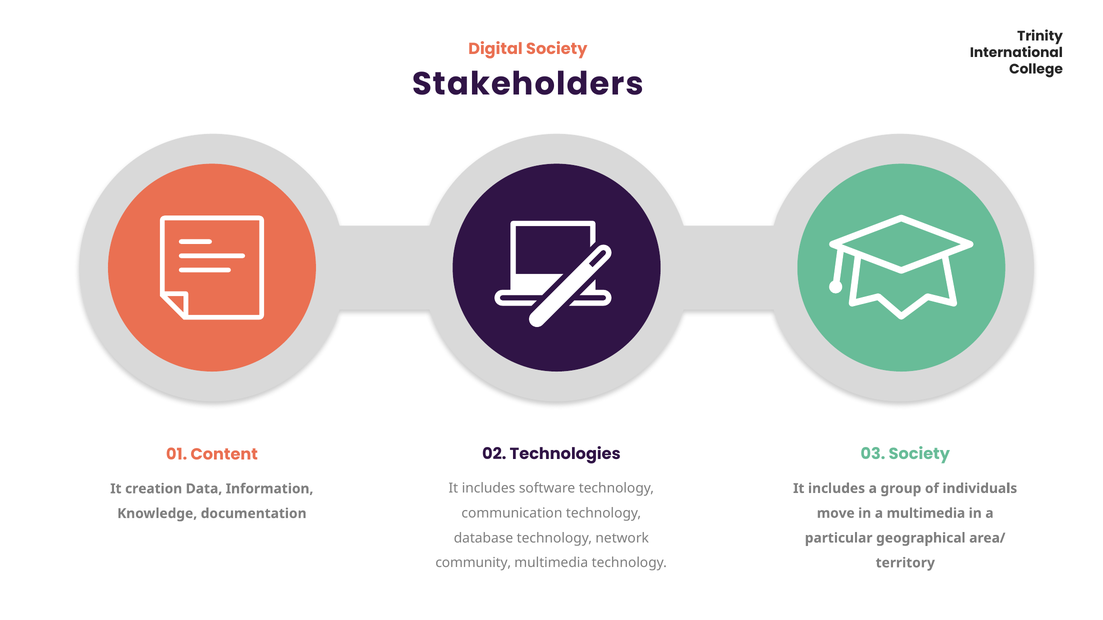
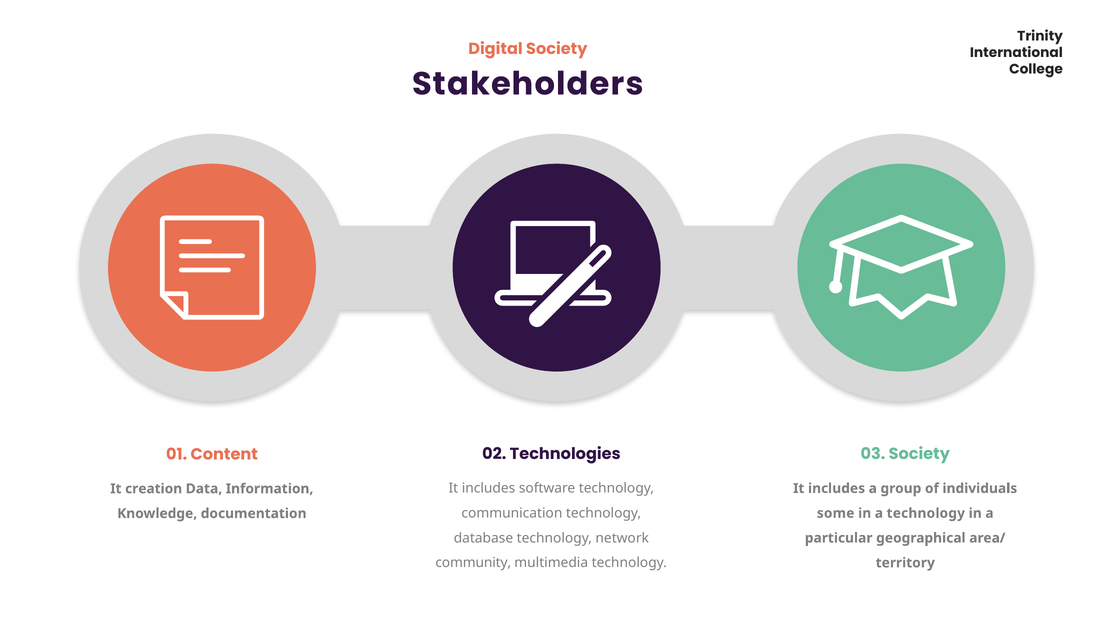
move: move -> some
a multimedia: multimedia -> technology
